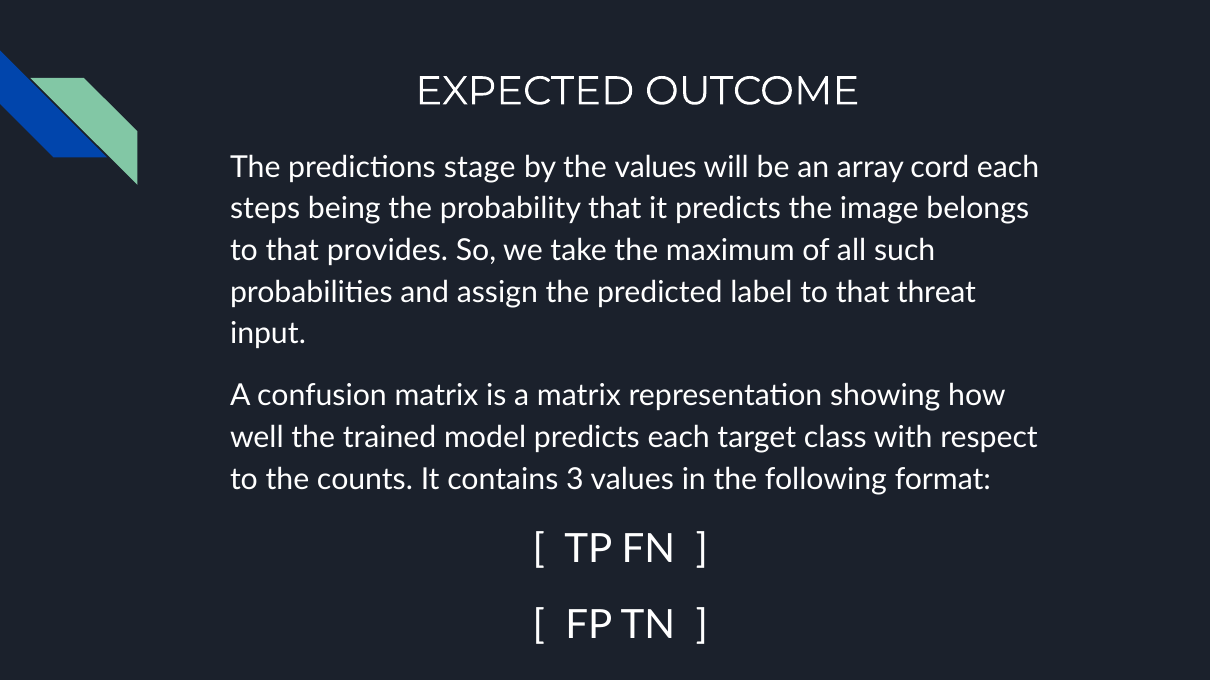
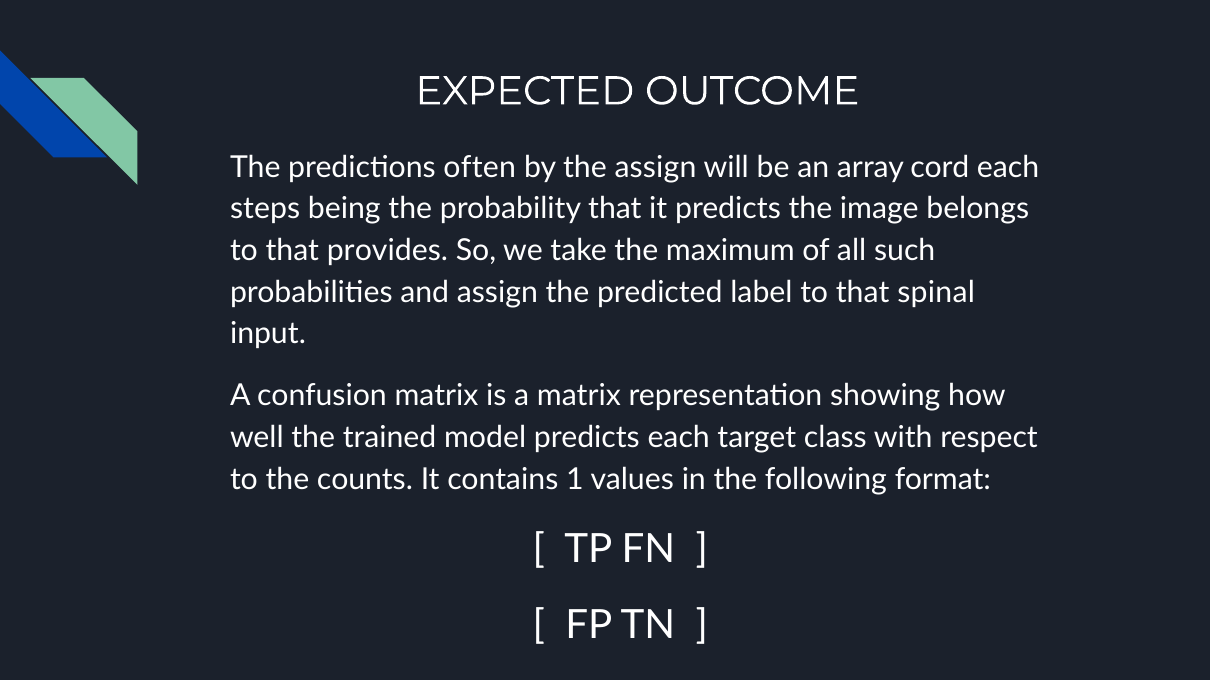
stage: stage -> often
the values: values -> assign
threat: threat -> spinal
3: 3 -> 1
